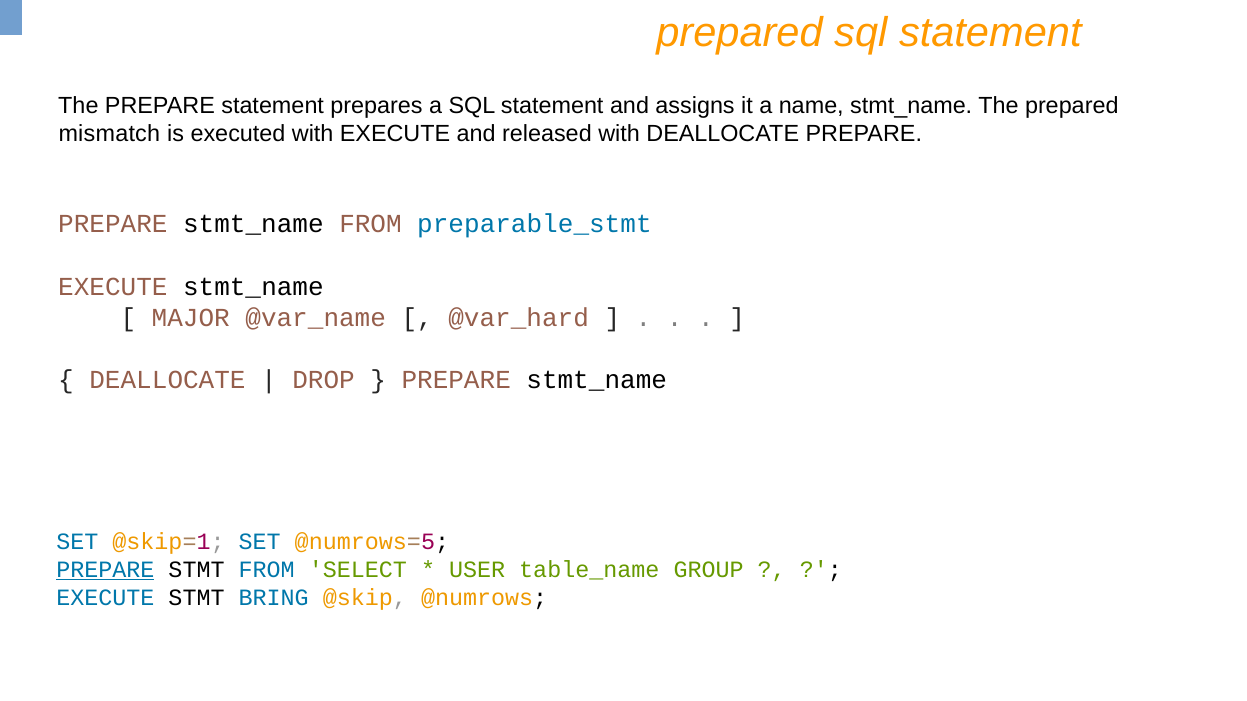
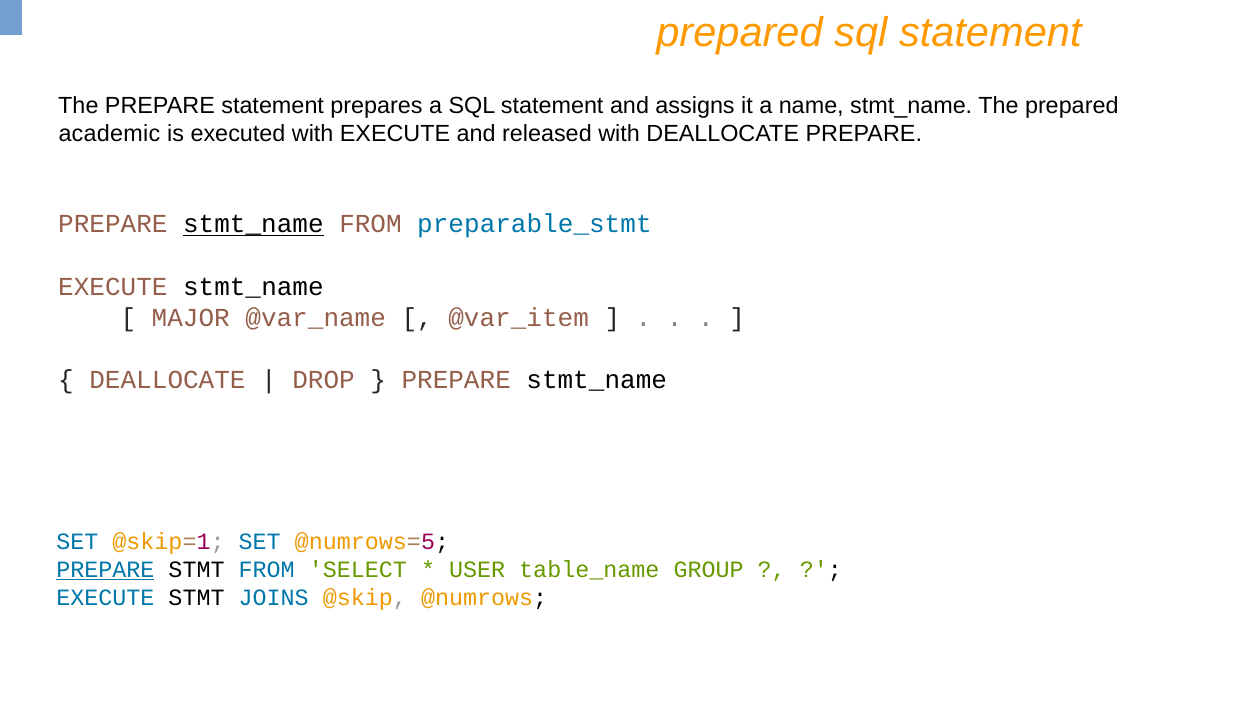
mismatch: mismatch -> academic
stmt_name at (253, 224) underline: none -> present
@var_hard: @var_hard -> @var_item
BRING: BRING -> JOINS
